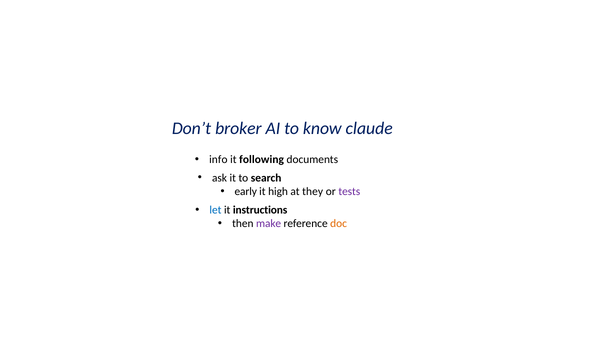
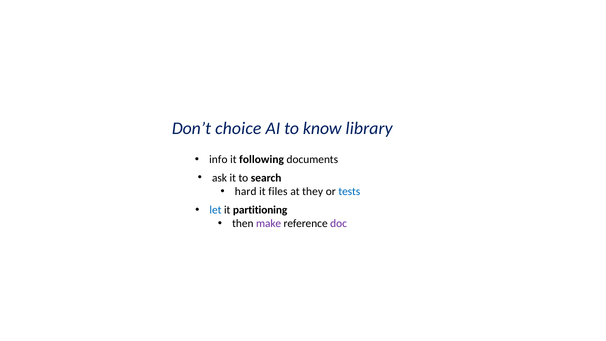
broker: broker -> choice
claude: claude -> library
early: early -> hard
high: high -> files
tests colour: purple -> blue
instructions: instructions -> partitioning
doc colour: orange -> purple
